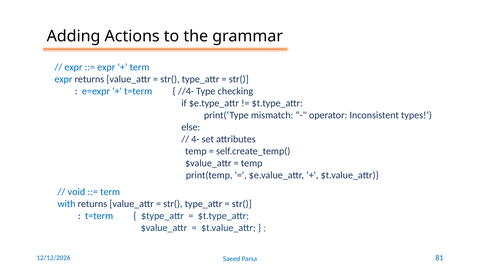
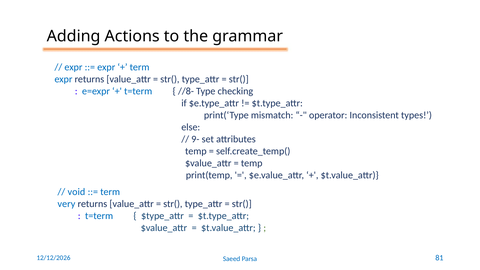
//4-: //4- -> //8-
4-: 4- -> 9-
with: with -> very
